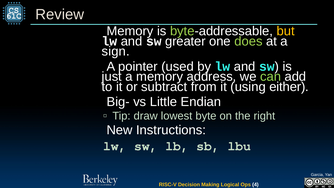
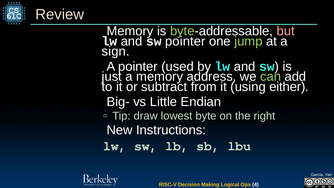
but colour: yellow -> pink
sw greater: greater -> pointer
does: does -> jump
